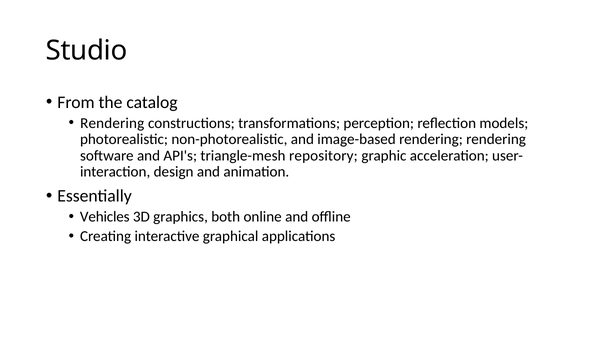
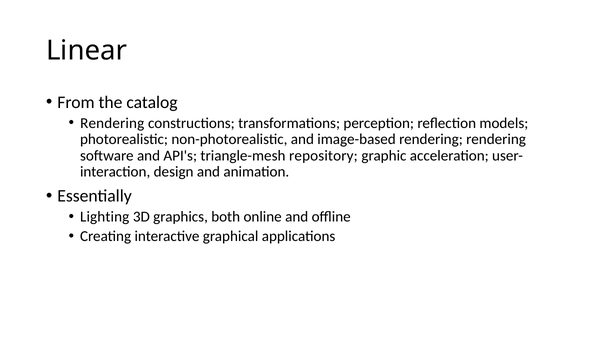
Studio: Studio -> Linear
Vehicles: Vehicles -> Lighting
